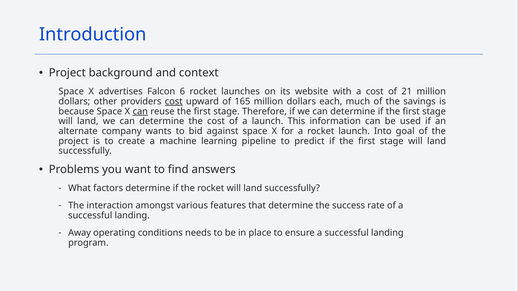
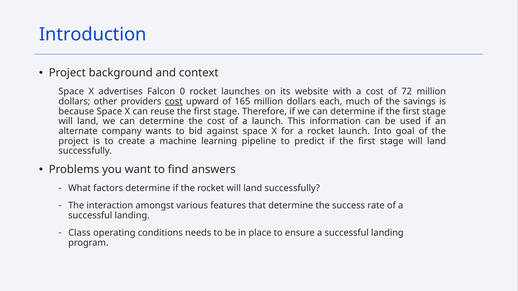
6: 6 -> 0
21: 21 -> 72
can at (140, 111) underline: present -> none
Away: Away -> Class
